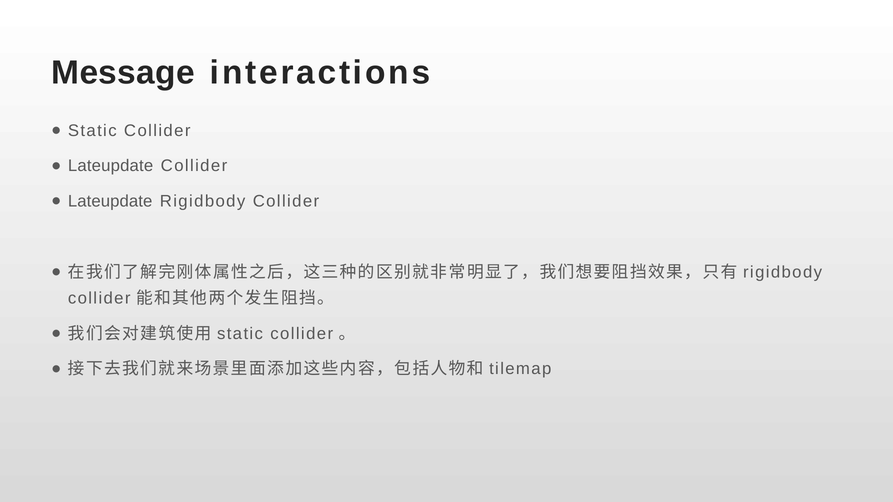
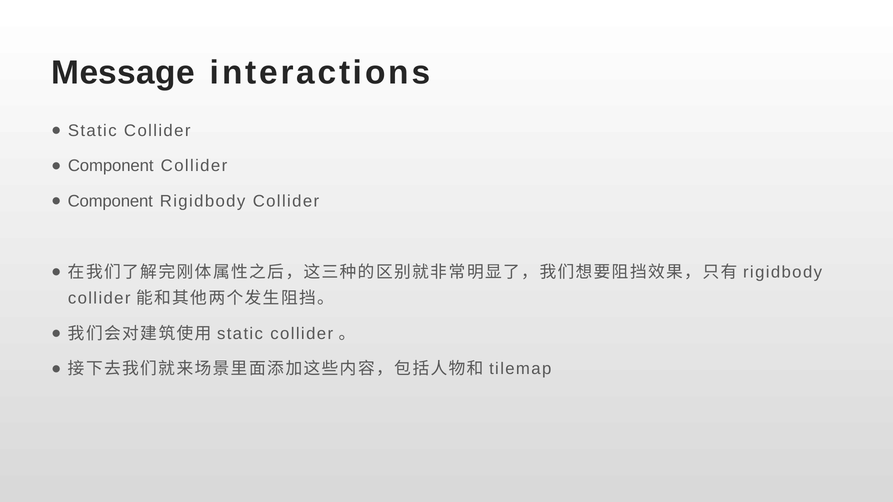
Lateupdate at (111, 166): Lateupdate -> Component
Lateupdate at (110, 201): Lateupdate -> Component
